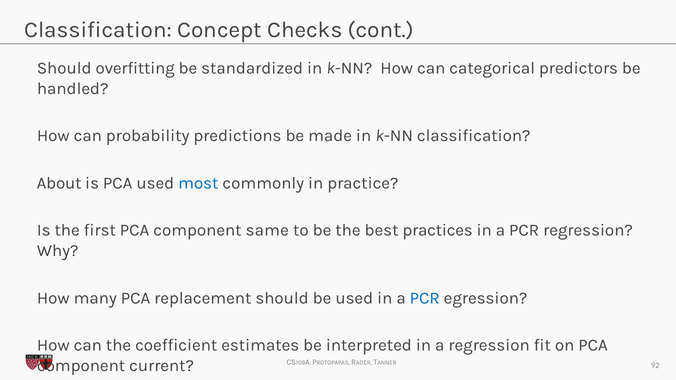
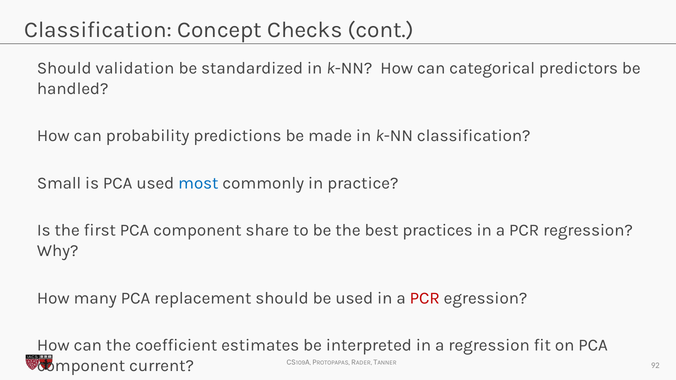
overfitting: overfitting -> validation
About: About -> Small
same: same -> share
PCR at (425, 298) colour: blue -> red
